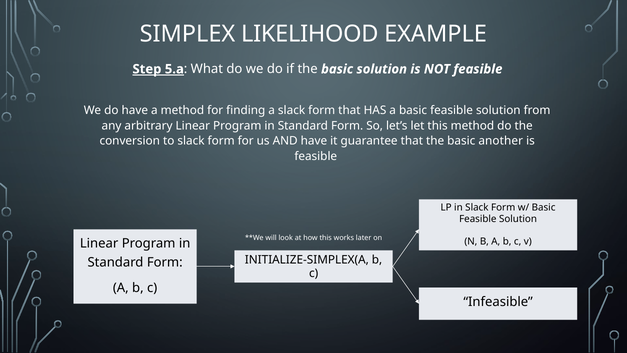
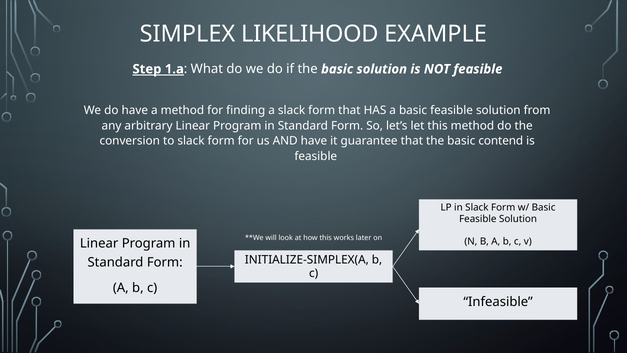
5.a: 5.a -> 1.a
another: another -> contend
